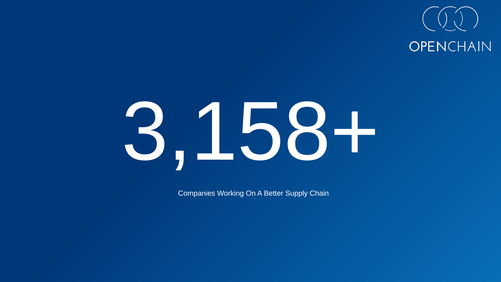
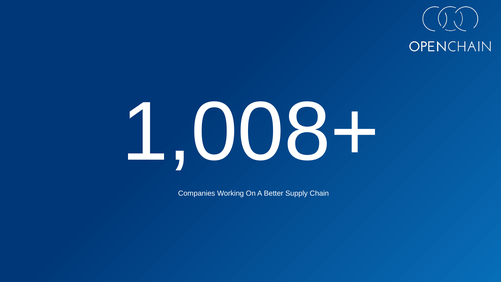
3,158+: 3,158+ -> 1,008+
